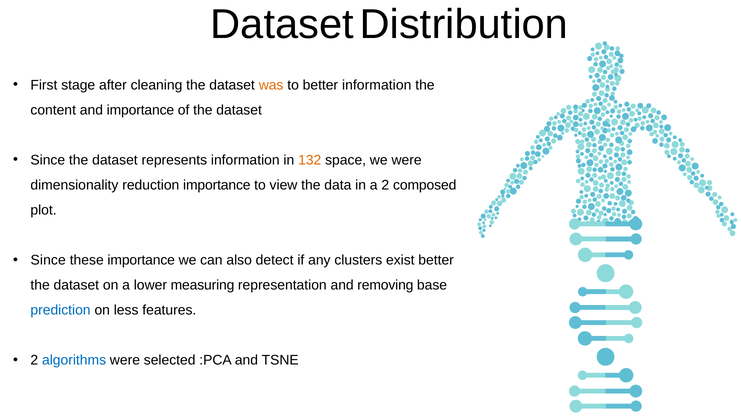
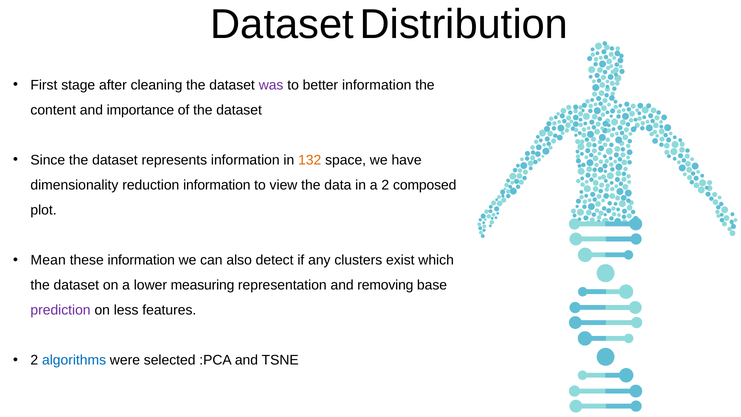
was colour: orange -> purple
we were: were -> have
reduction importance: importance -> information
Since at (48, 260): Since -> Mean
these importance: importance -> information
exist better: better -> which
prediction colour: blue -> purple
